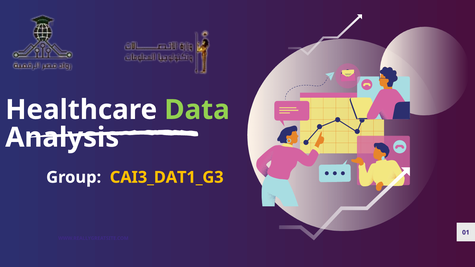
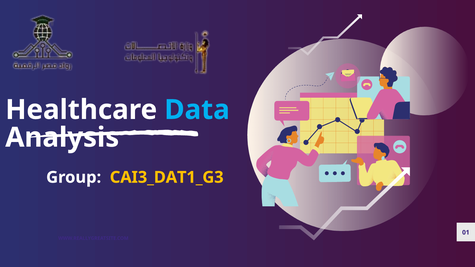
Data colour: light green -> light blue
